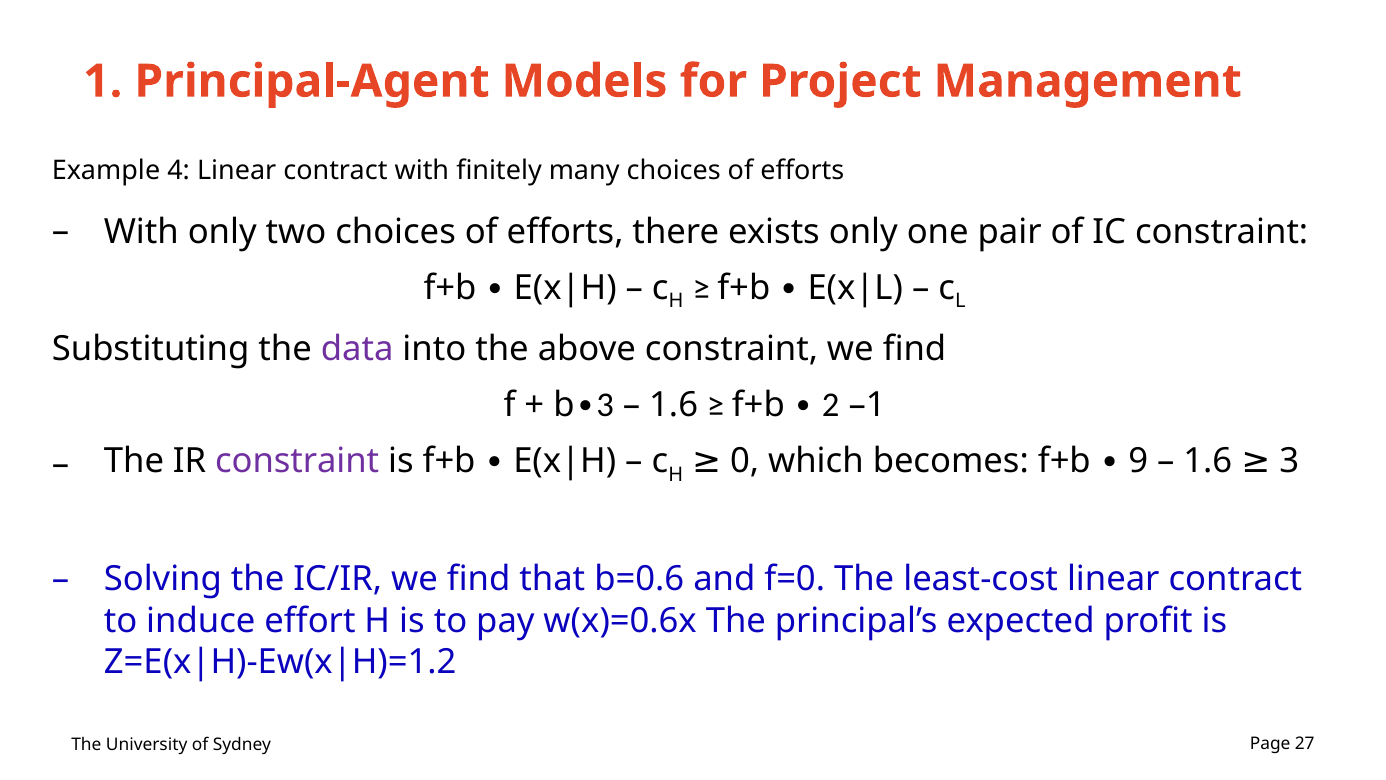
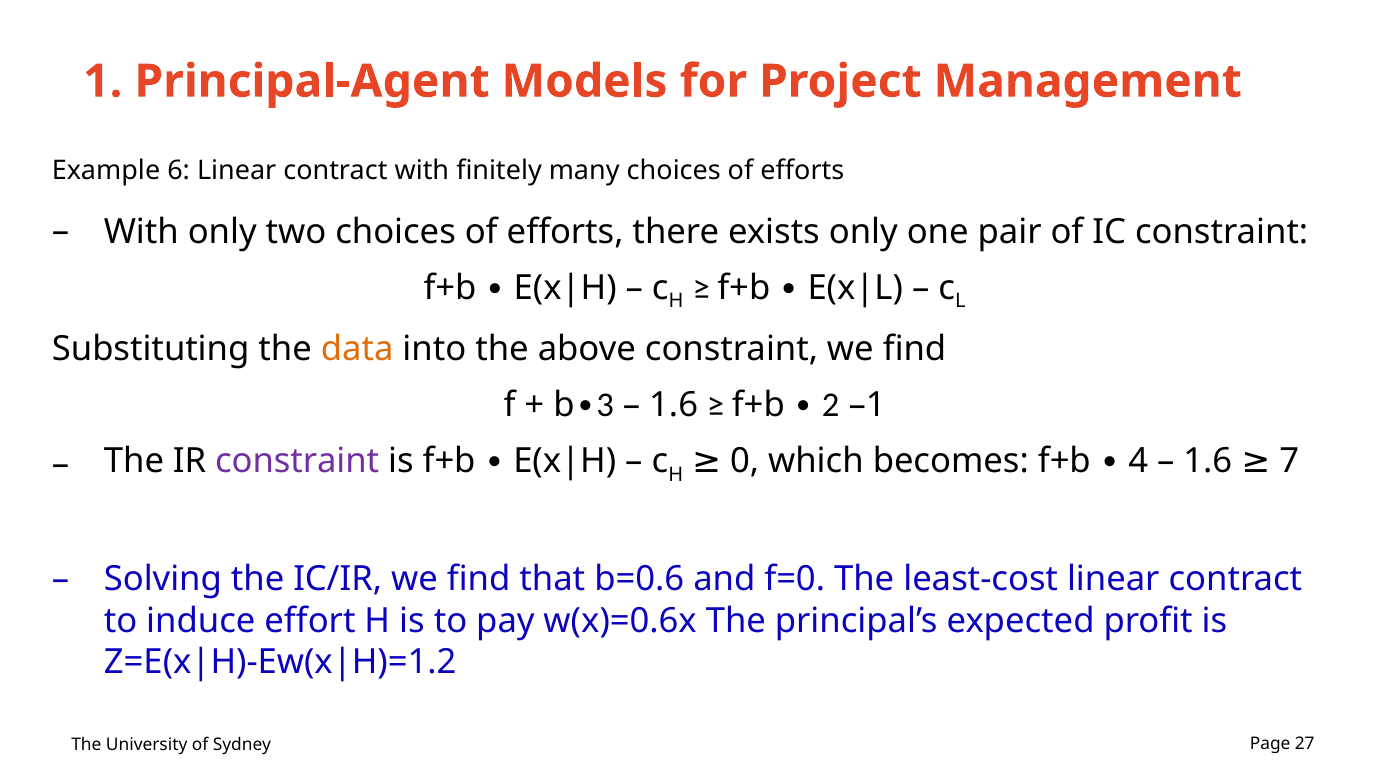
4: 4 -> 6
data colour: purple -> orange
9: 9 -> 4
1.6 3: 3 -> 7
